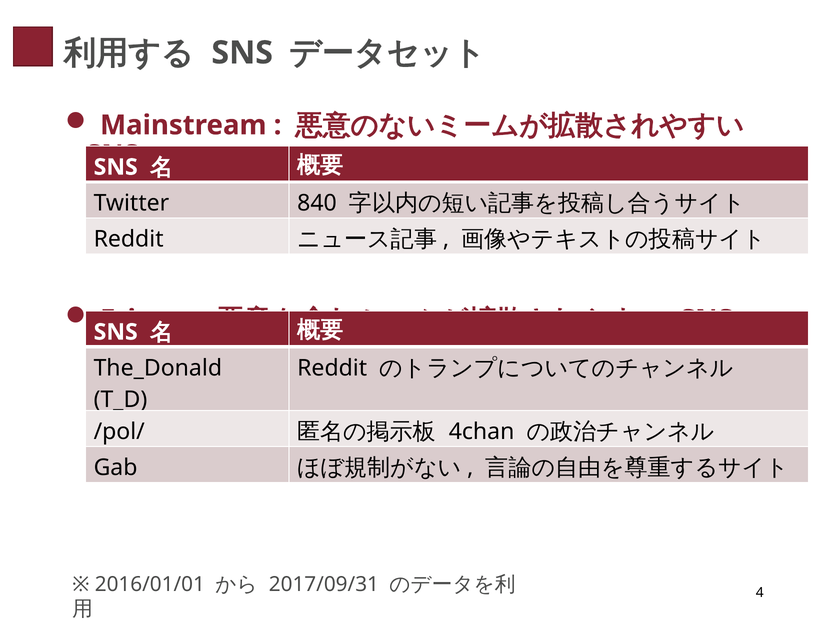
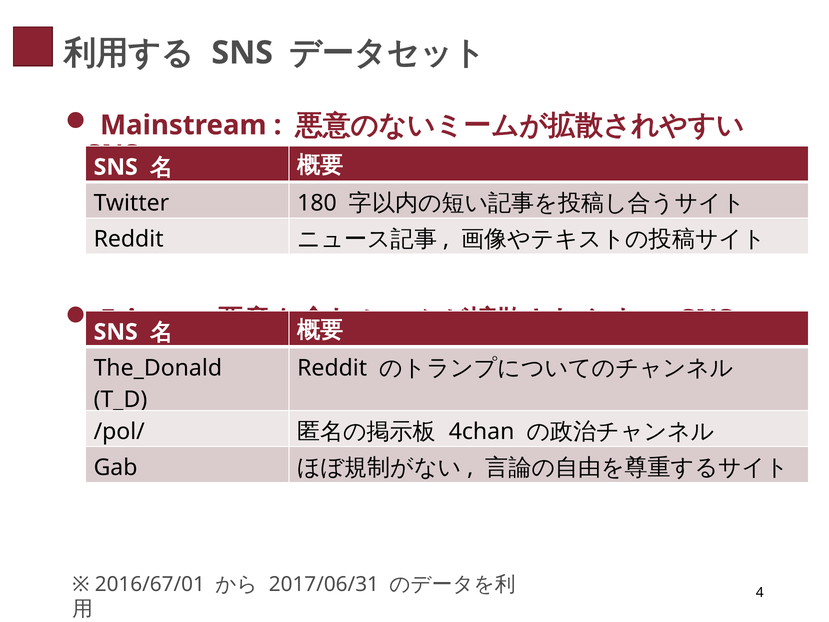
840: 840 -> 180
2016/01/01: 2016/01/01 -> 2016/67/01
2017/09/31: 2017/09/31 -> 2017/06/31
